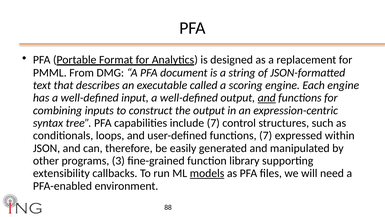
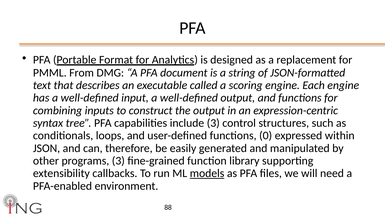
and at (267, 98) underline: present -> none
include 7: 7 -> 3
functions 7: 7 -> 0
